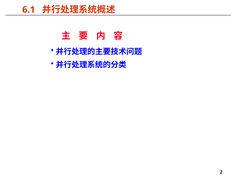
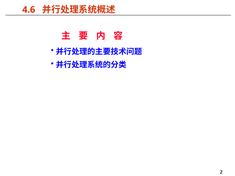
6.1: 6.1 -> 4.6
